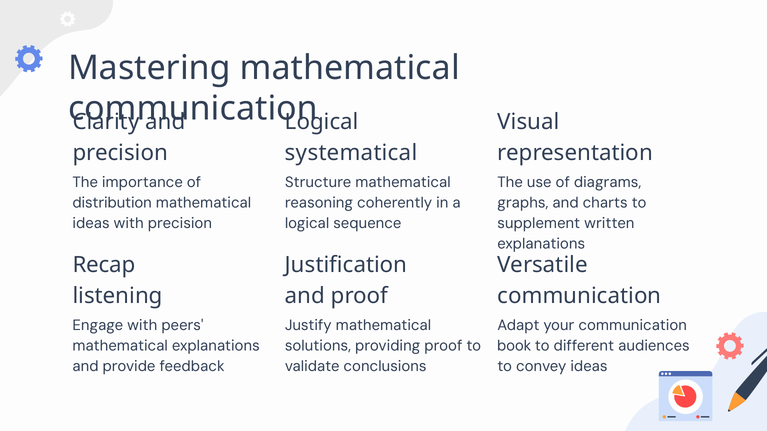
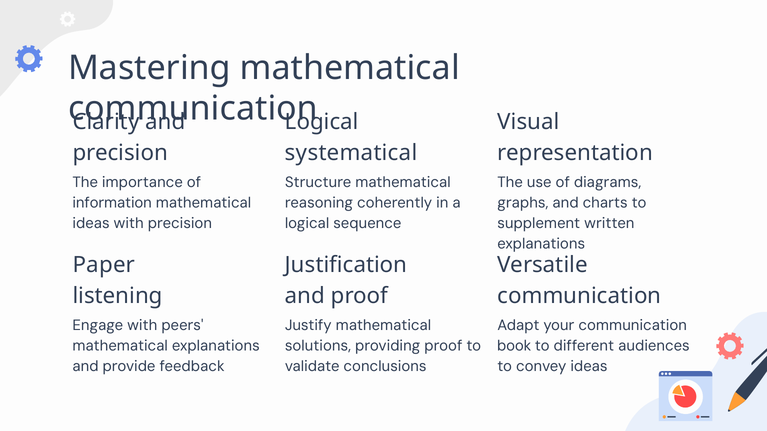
distribution: distribution -> information
Recap: Recap -> Paper
